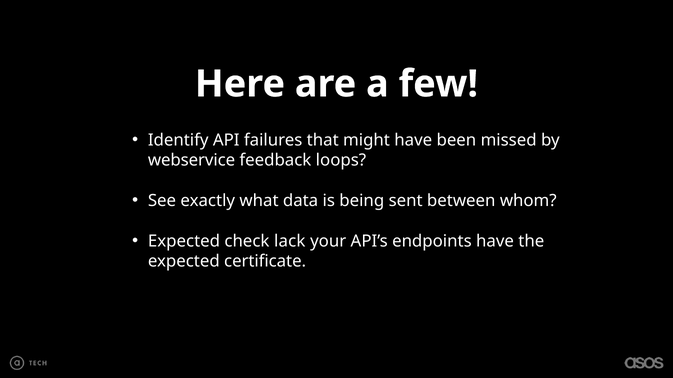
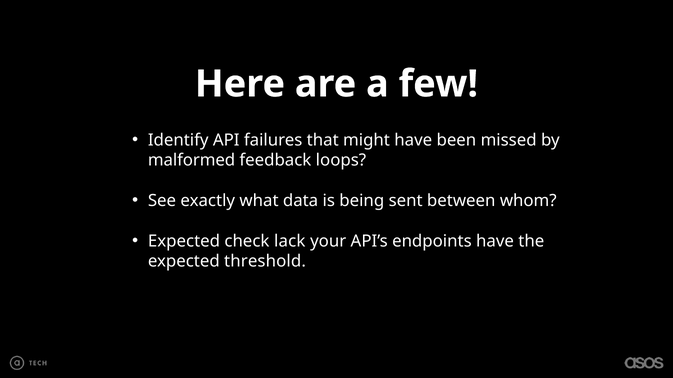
webservice: webservice -> malformed
certificate: certificate -> threshold
